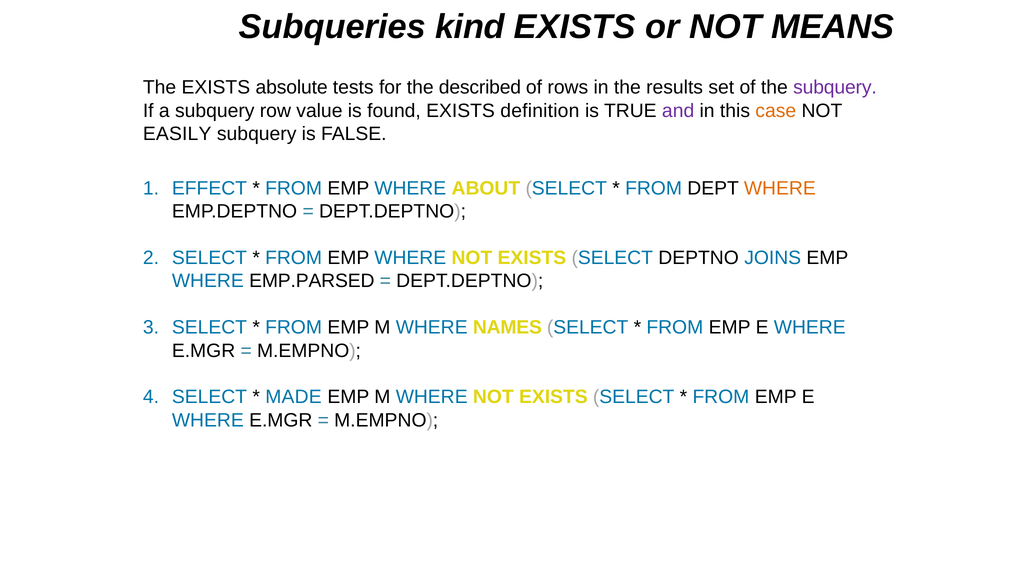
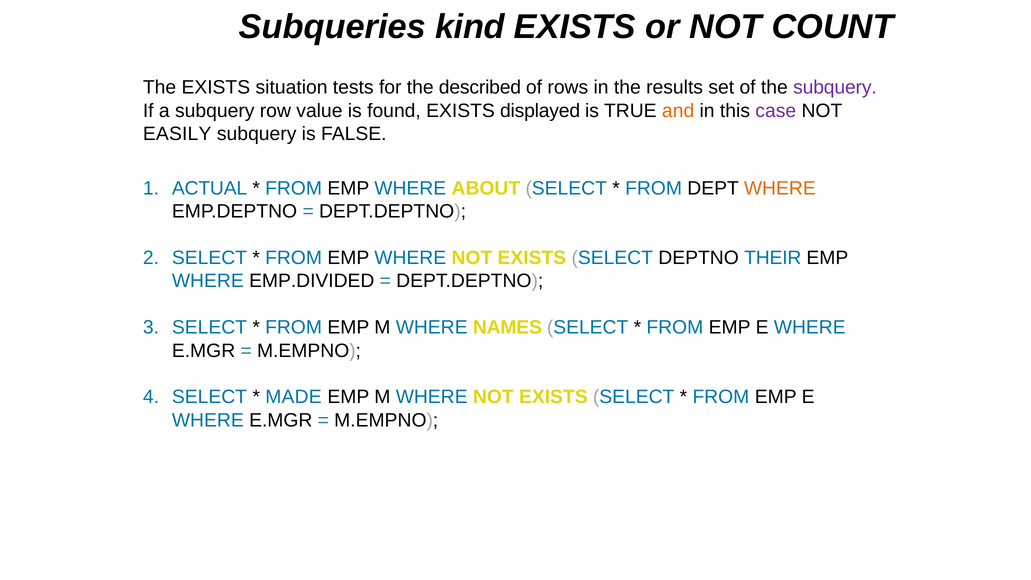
MEANS: MEANS -> COUNT
absolute: absolute -> situation
definition: definition -> displayed
and colour: purple -> orange
case colour: orange -> purple
EFFECT: EFFECT -> ACTUAL
JOINS: JOINS -> THEIR
EMP.PARSED: EMP.PARSED -> EMP.DIVIDED
